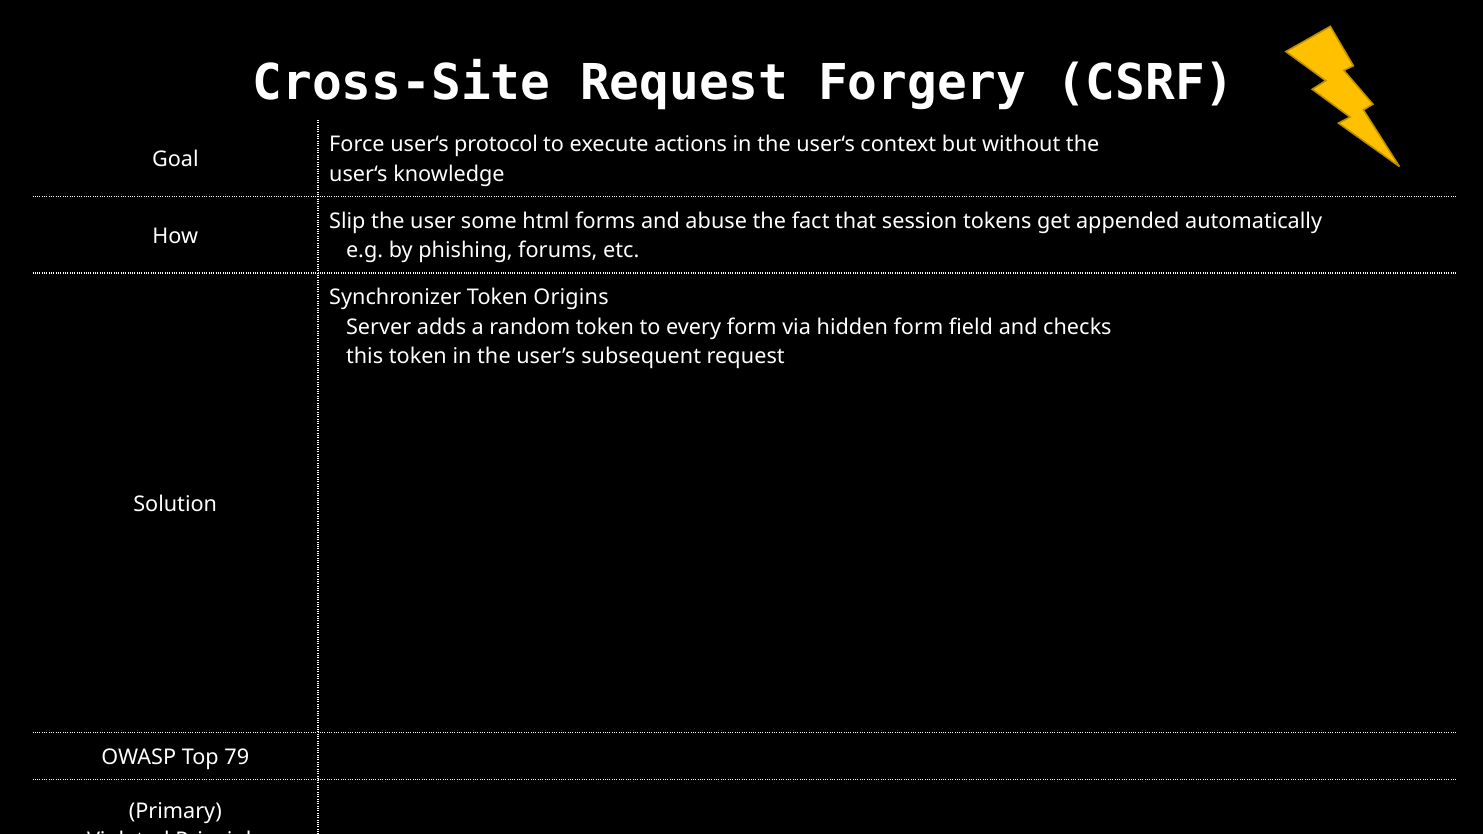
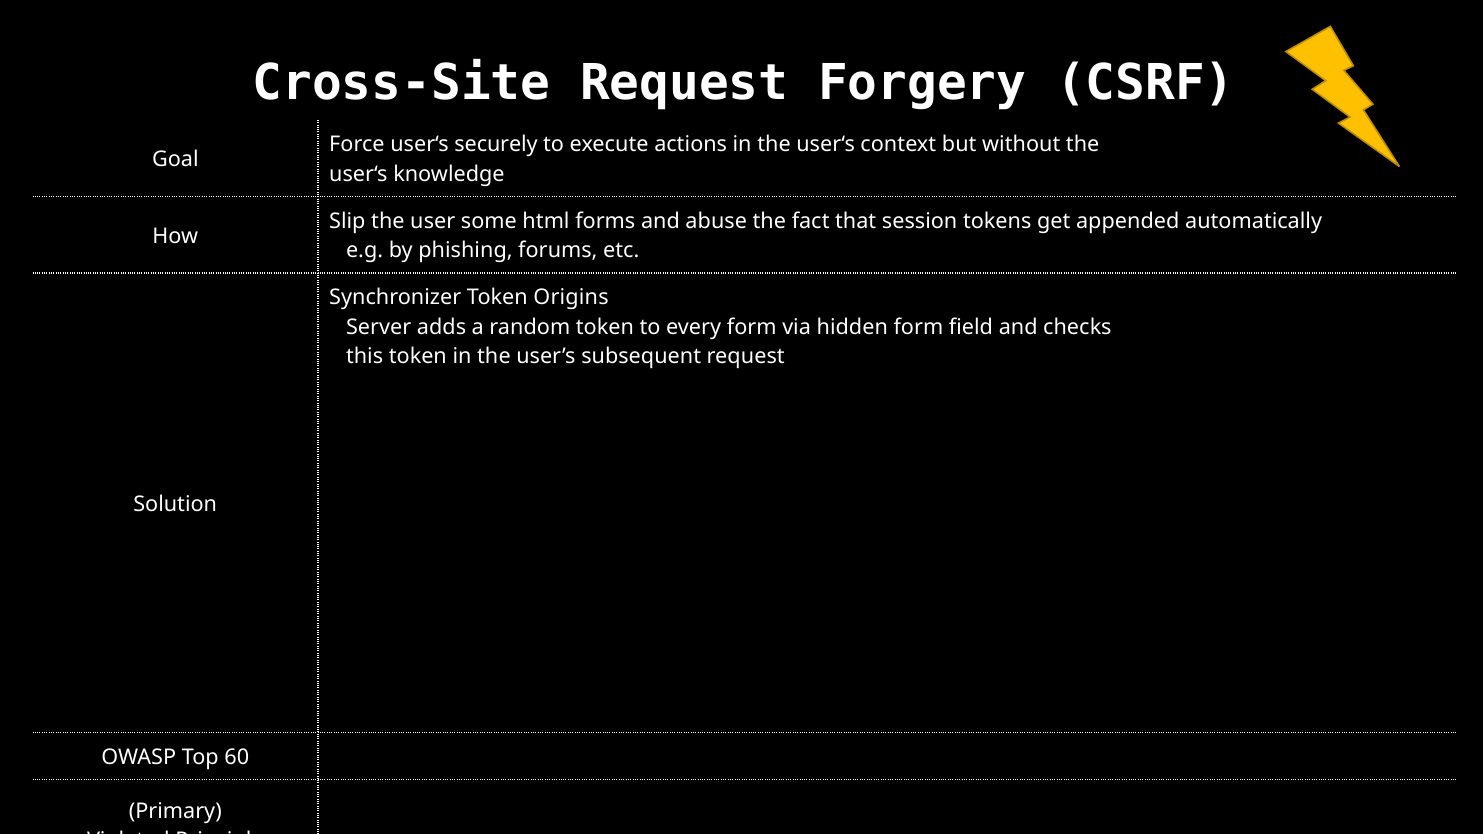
protocol: protocol -> securely
79: 79 -> 60
